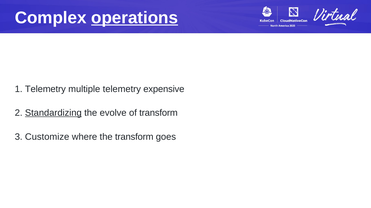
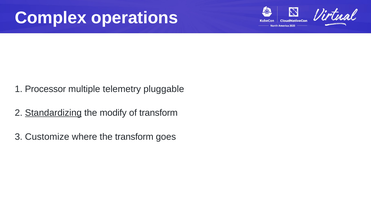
operations underline: present -> none
Telemetry at (45, 89): Telemetry -> Processor
expensive: expensive -> pluggable
evolve: evolve -> modify
